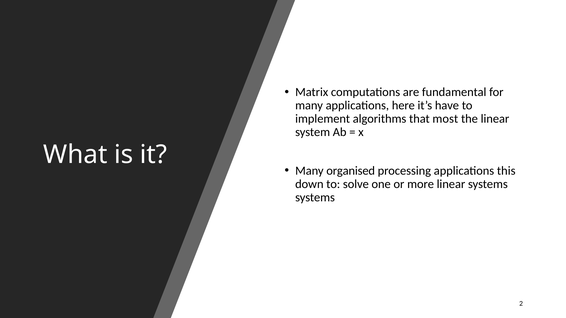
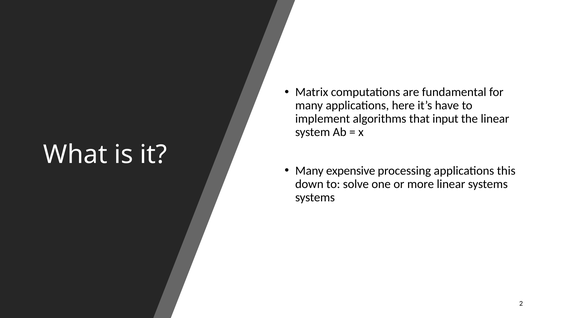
most: most -> input
organised: organised -> expensive
